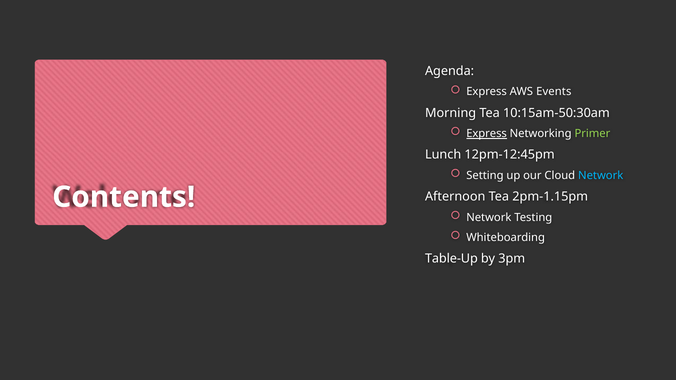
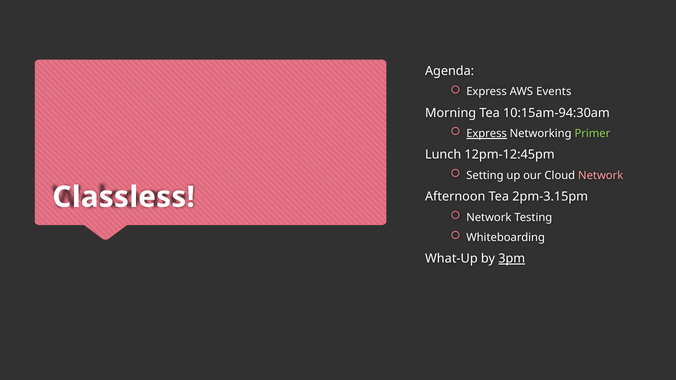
10:15am-50:30am: 10:15am-50:30am -> 10:15am-94:30am
Network at (601, 176) colour: light blue -> pink
Contents: Contents -> Classless
2pm-1.15pm: 2pm-1.15pm -> 2pm-3.15pm
Table-Up: Table-Up -> What-Up
3pm underline: none -> present
